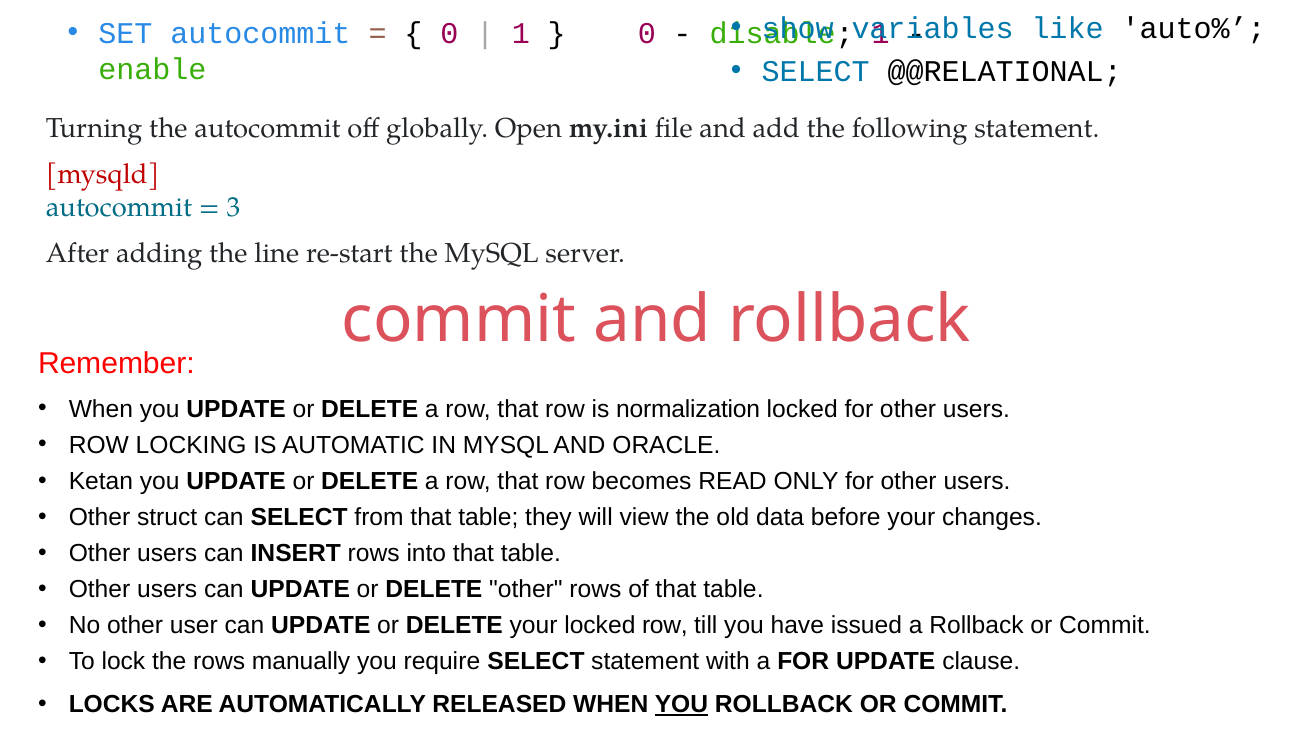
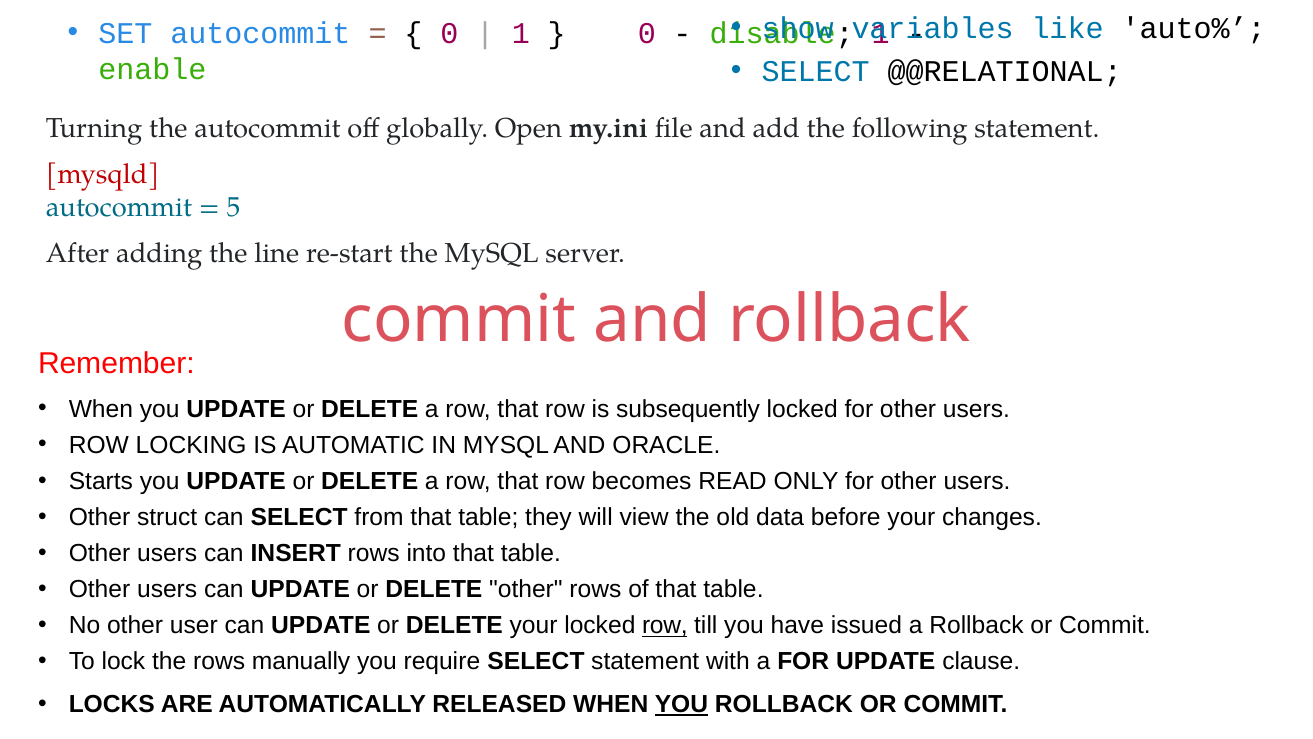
3: 3 -> 5
normalization: normalization -> subsequently
Ketan: Ketan -> Starts
row at (665, 625) underline: none -> present
